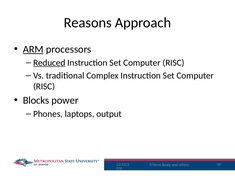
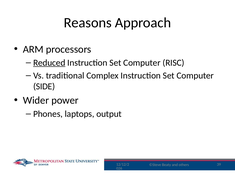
ARM underline: present -> none
RISC at (44, 87): RISC -> SIDE
Blocks: Blocks -> Wider
